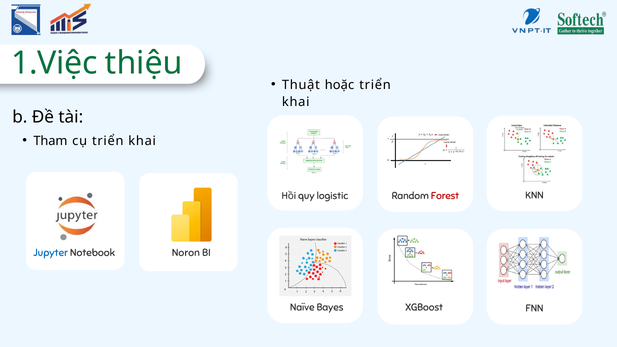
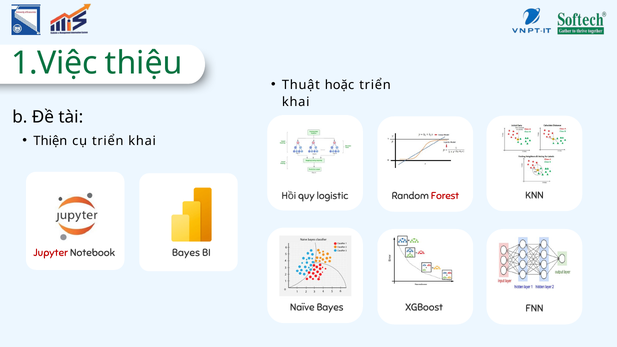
Tham: Tham -> Thiện
Jupyter colour: blue -> red
Notebook Noron: Noron -> Bayes
